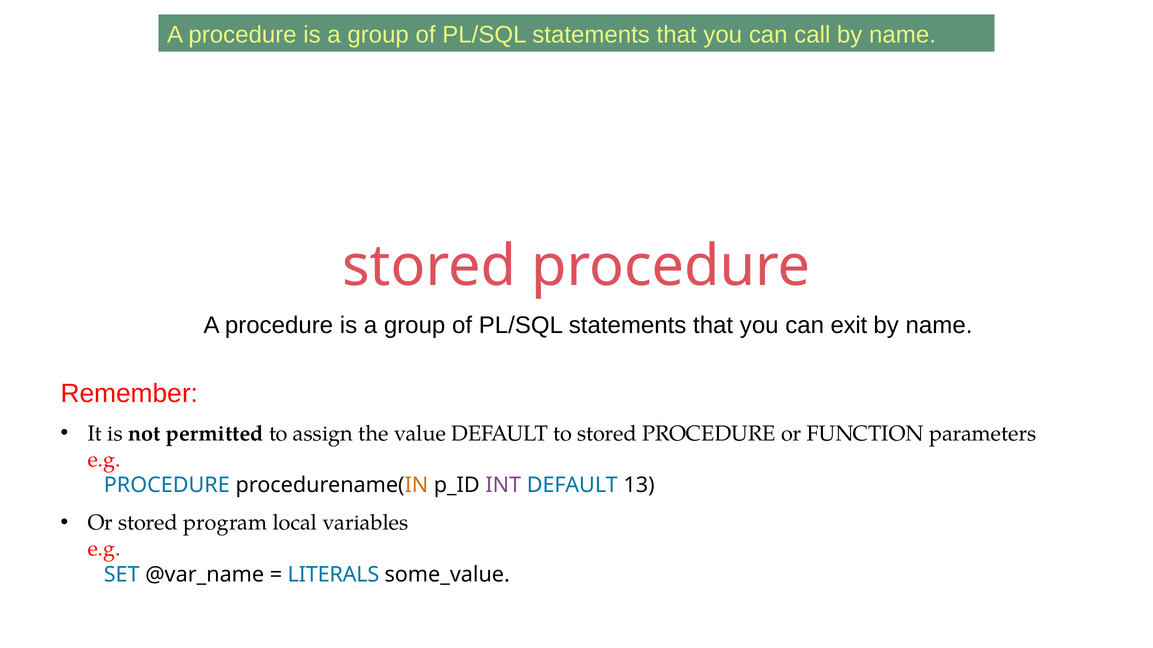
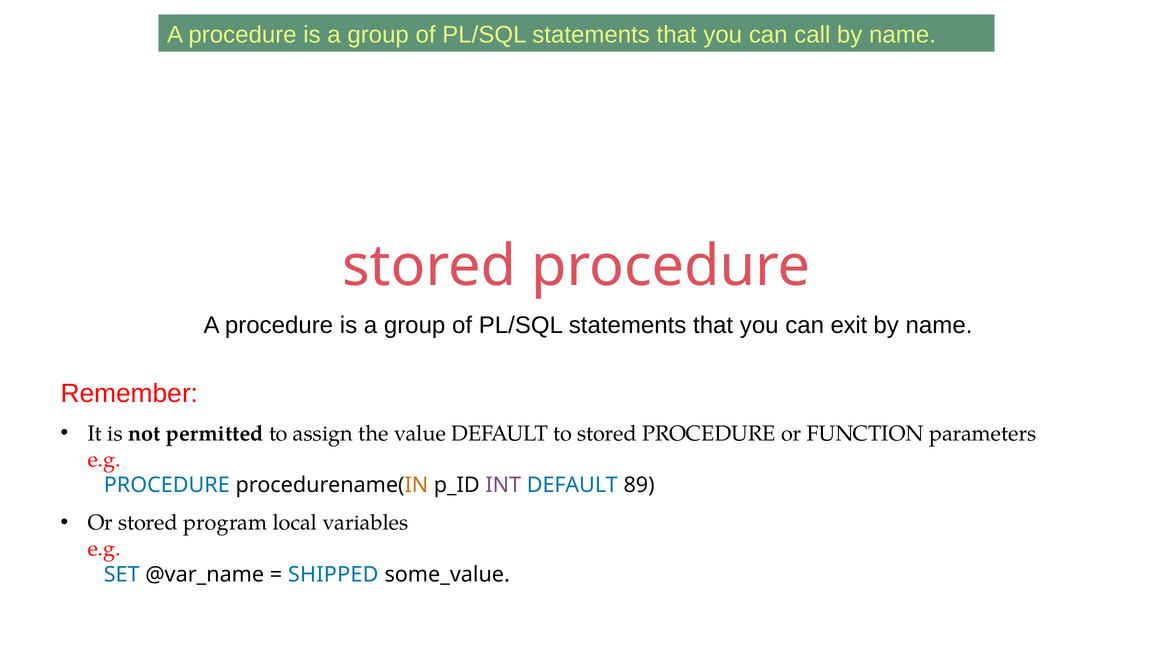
13: 13 -> 89
LITERALS: LITERALS -> SHIPPED
